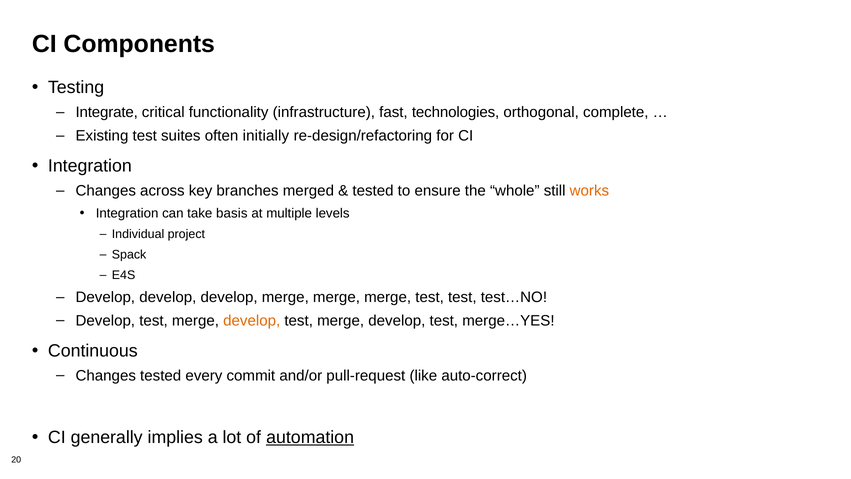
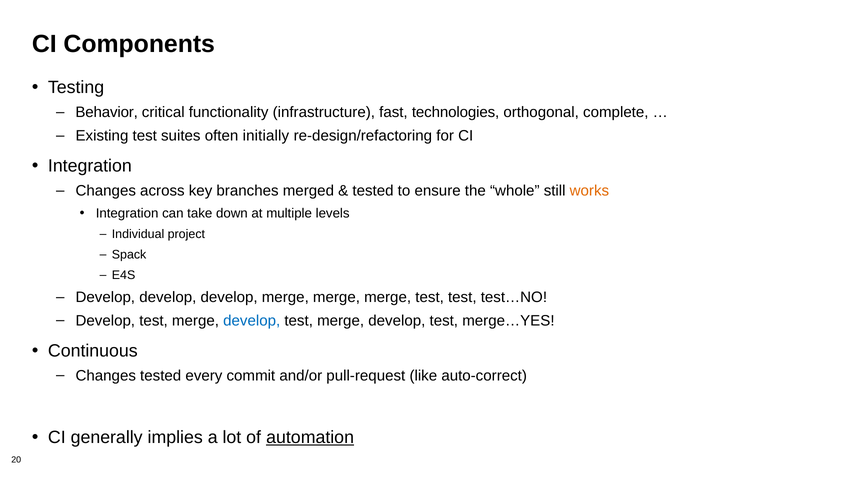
Integrate: Integrate -> Behavior
basis: basis -> down
develop at (252, 320) colour: orange -> blue
